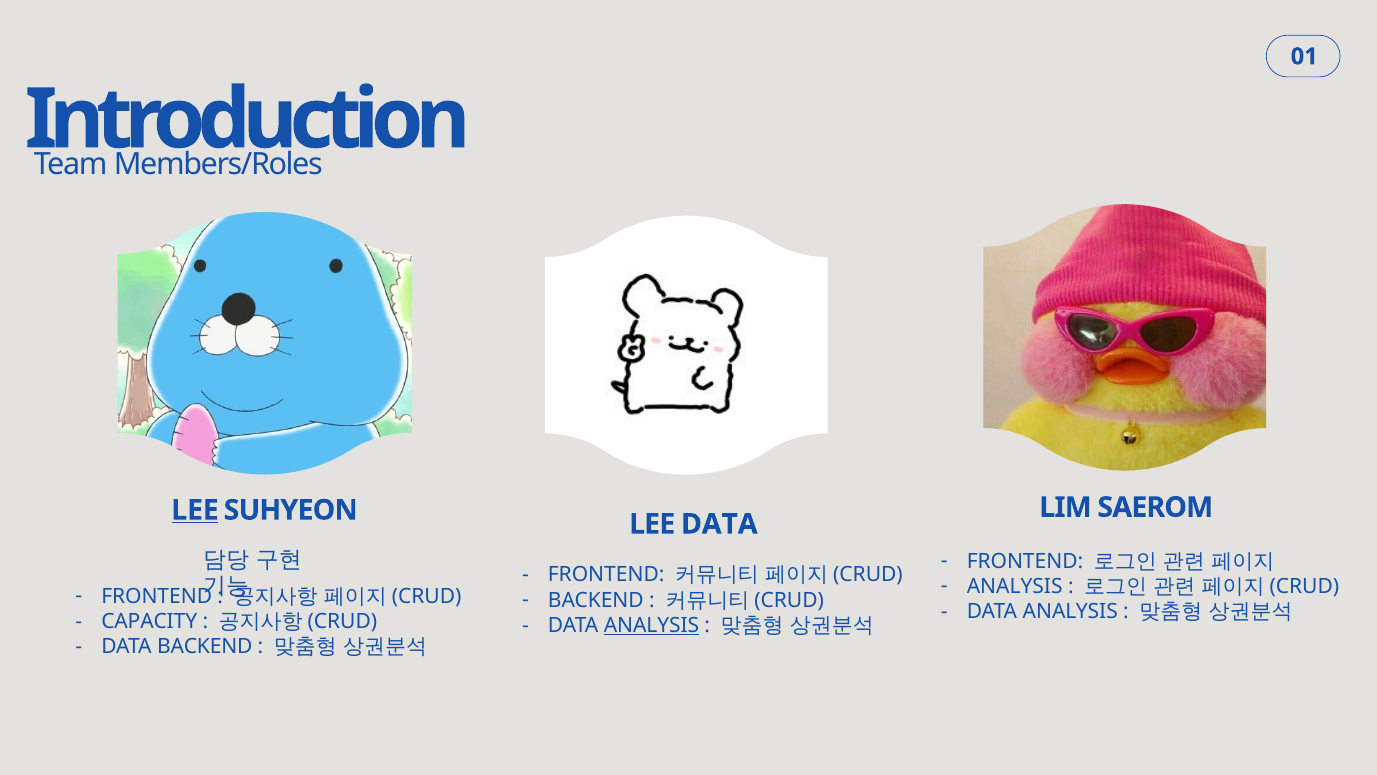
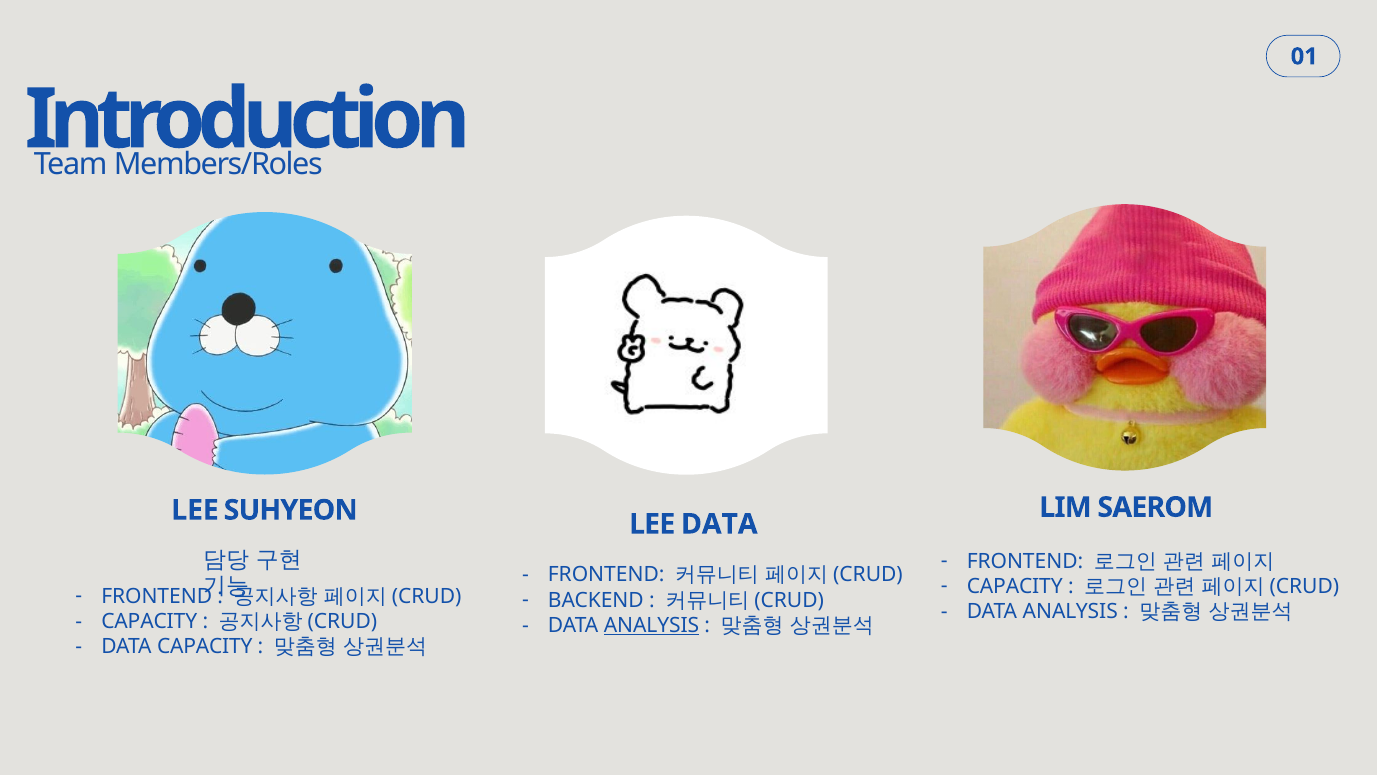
LEE at (195, 510) underline: present -> none
ANALYSIS at (1015, 586): ANALYSIS -> CAPACITY
DATA BACKEND: BACKEND -> CAPACITY
